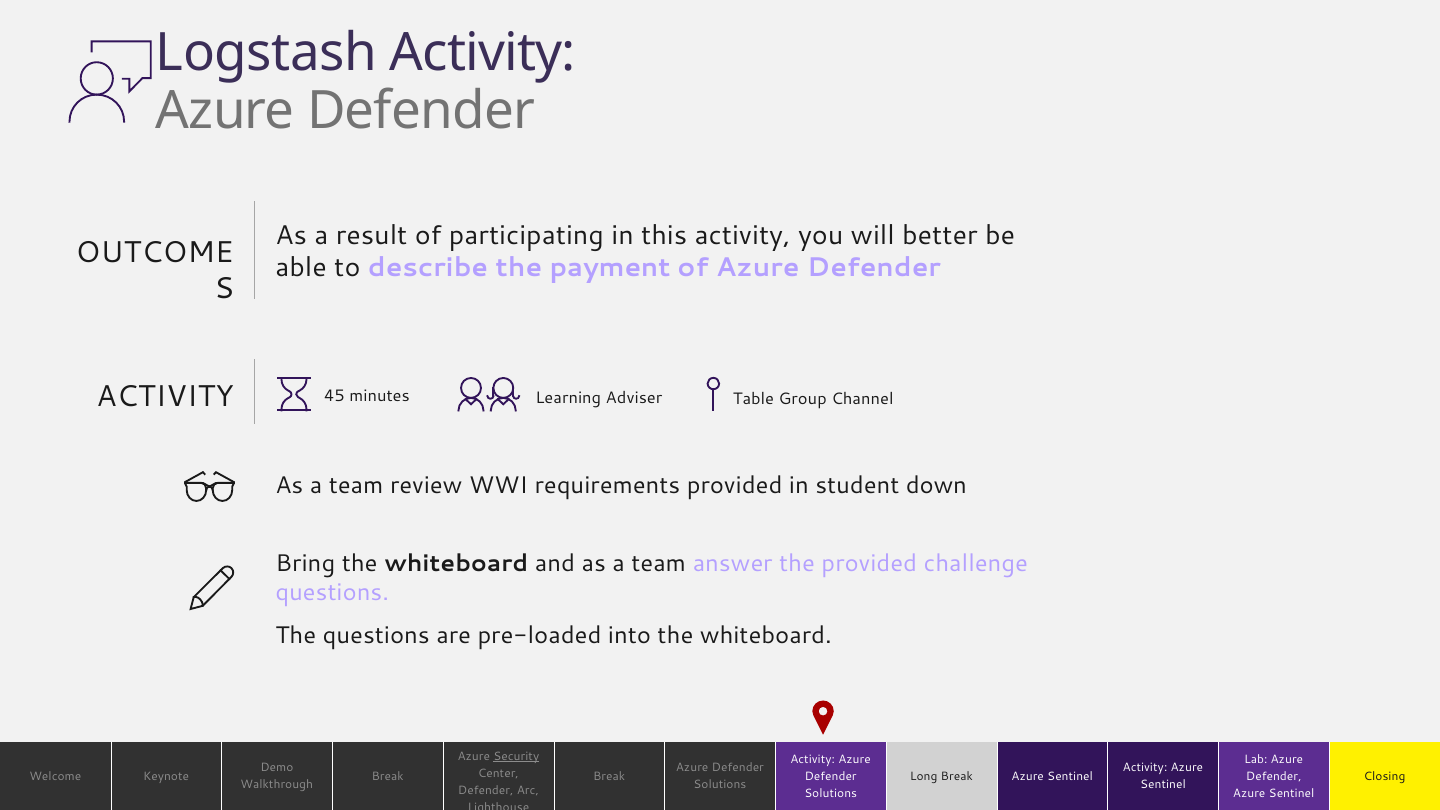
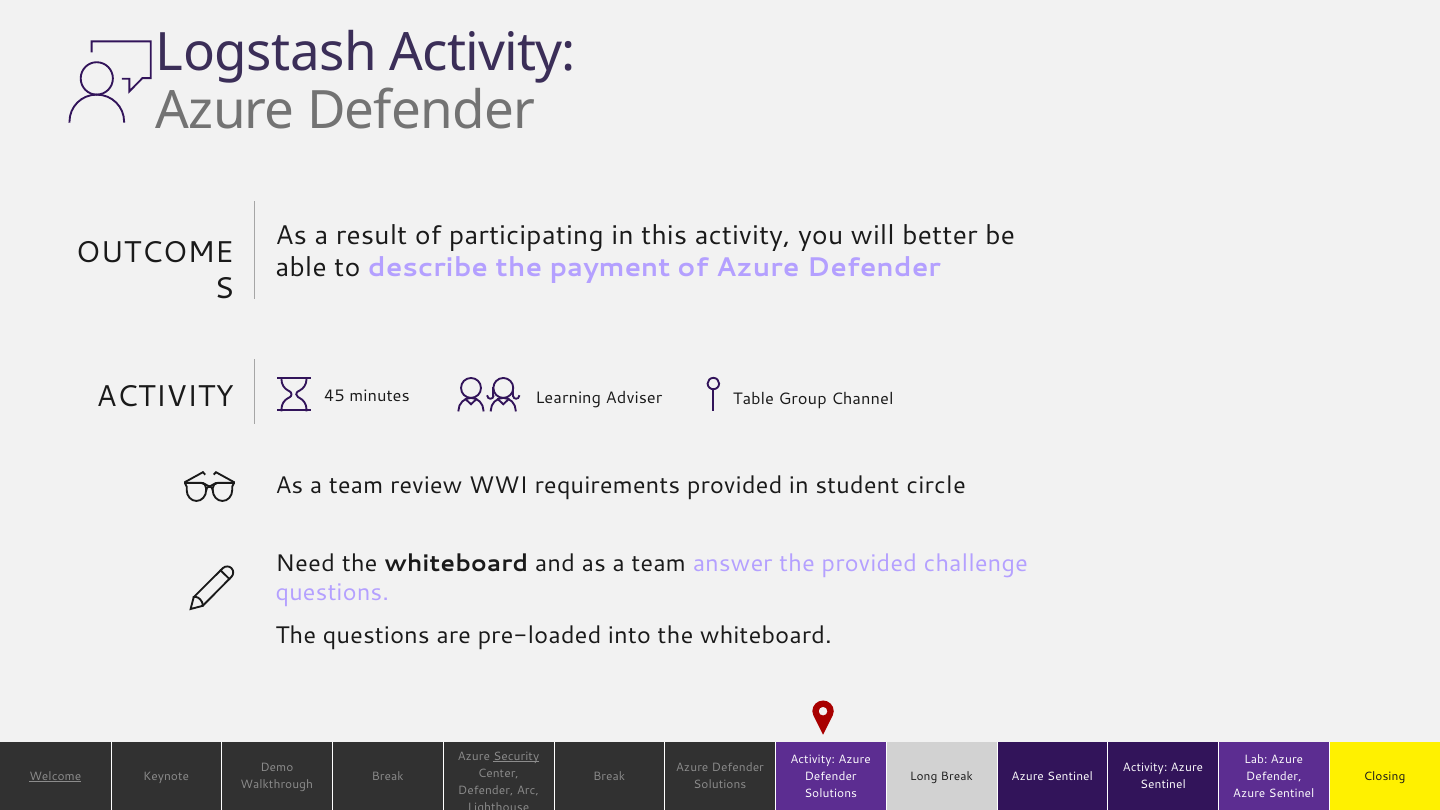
down: down -> circle
Bring: Bring -> Need
Welcome underline: none -> present
